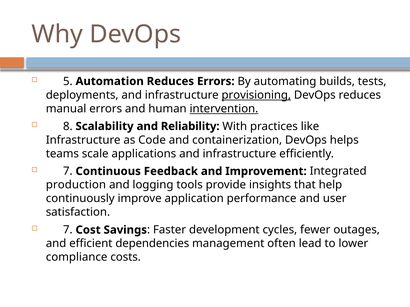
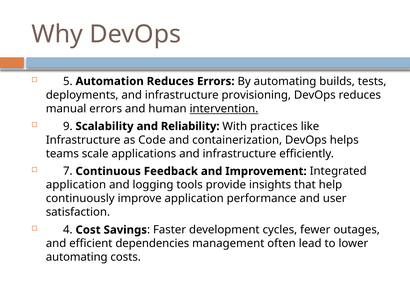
provisioning underline: present -> none
8: 8 -> 9
production at (76, 185): production -> application
7 at (68, 230): 7 -> 4
compliance at (77, 258): compliance -> automating
